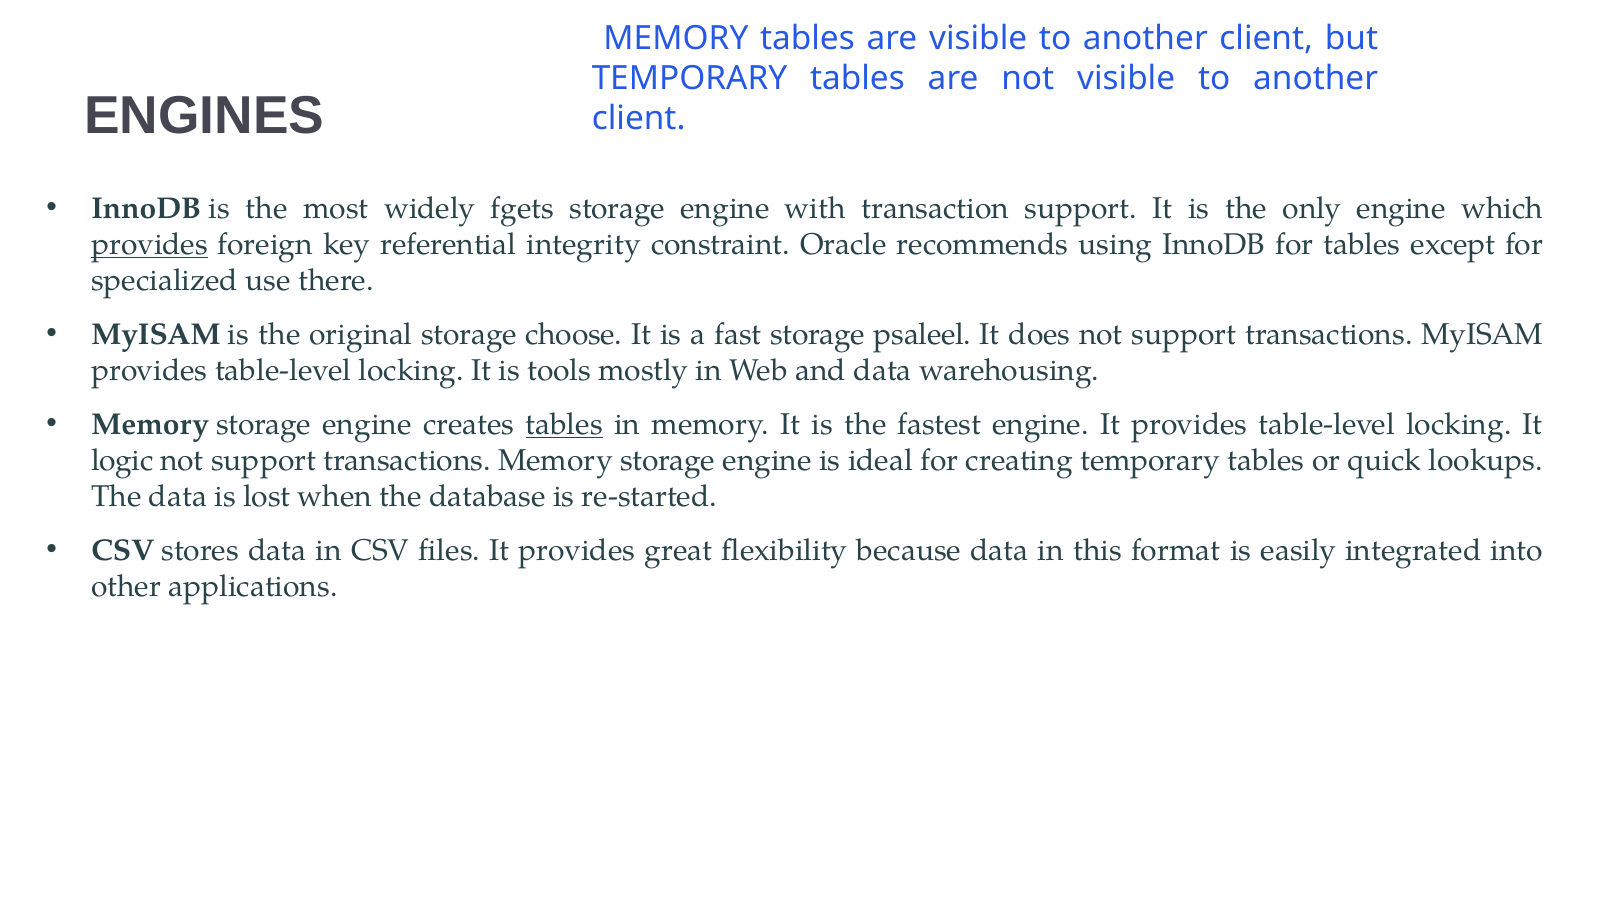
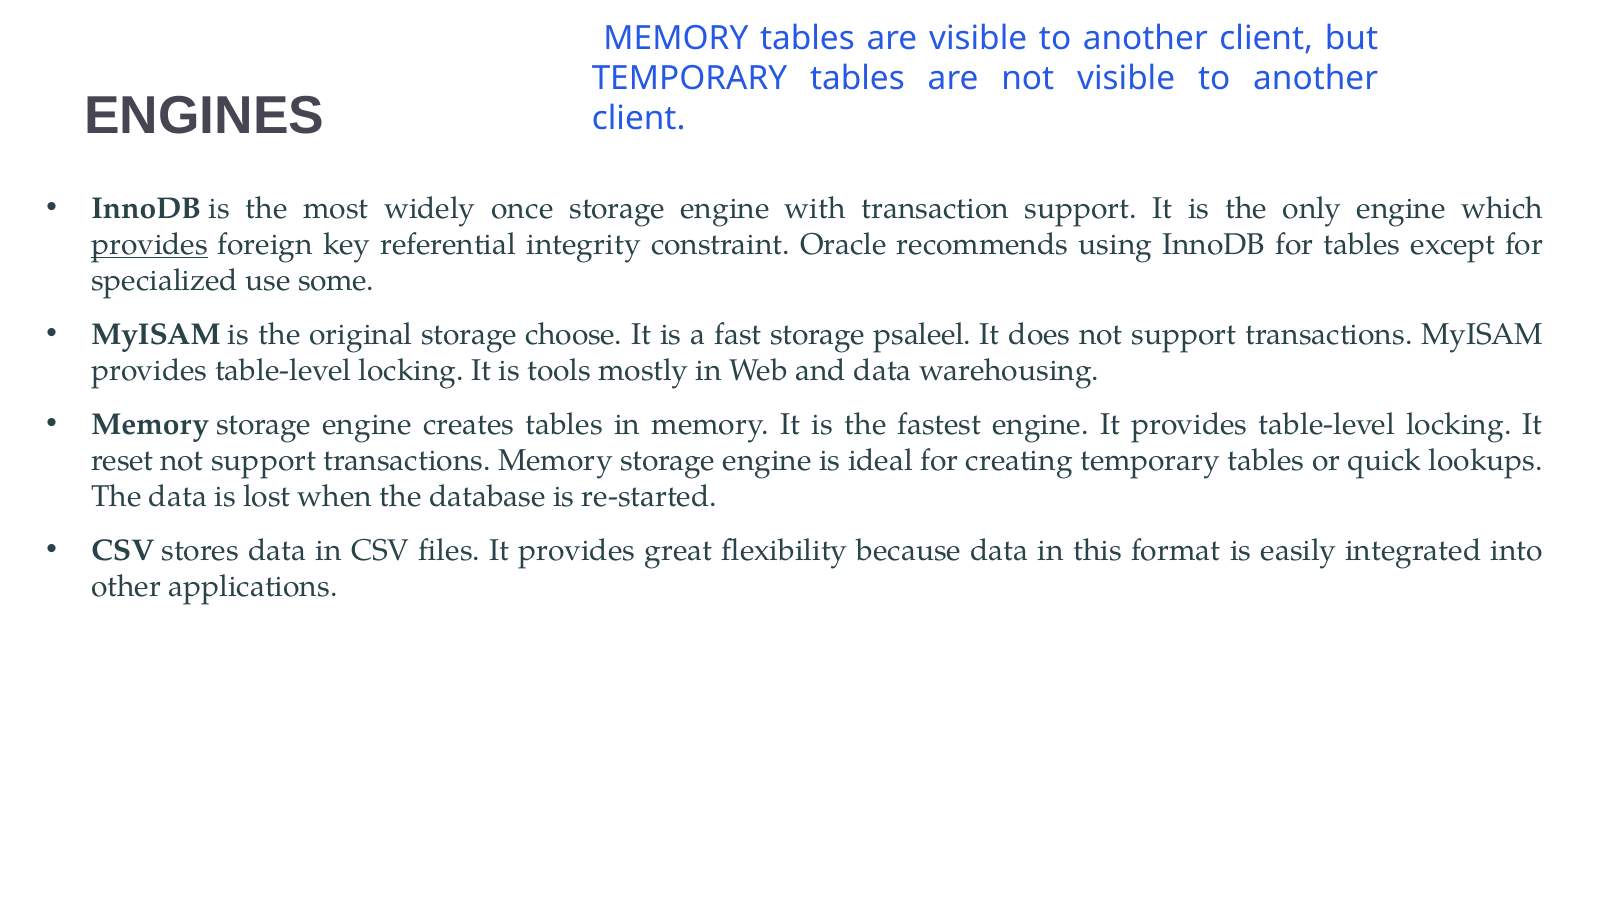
fgets: fgets -> once
there: there -> some
tables at (564, 425) underline: present -> none
logic: logic -> reset
